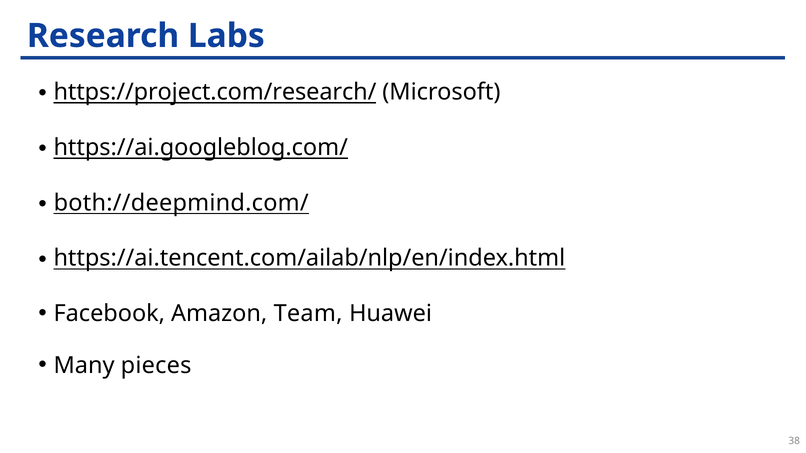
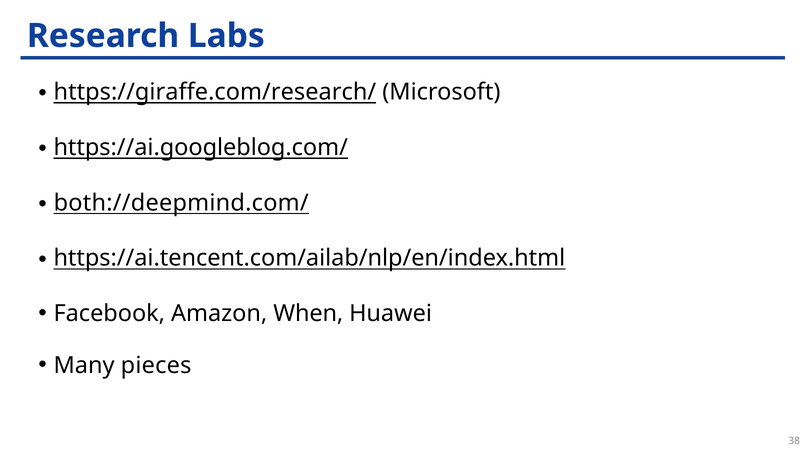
https://project.com/research/: https://project.com/research/ -> https://giraffe.com/research/
Team: Team -> When
